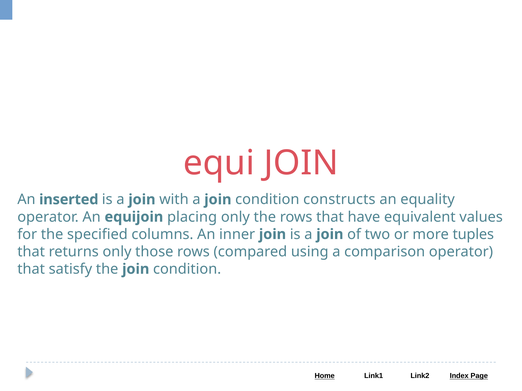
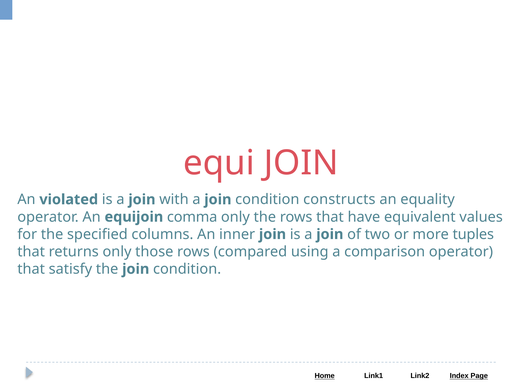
inserted: inserted -> violated
placing: placing -> comma
